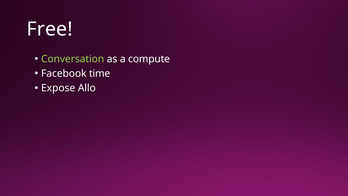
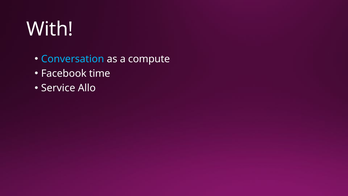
Free: Free -> With
Conversation colour: light green -> light blue
Expose: Expose -> Service
